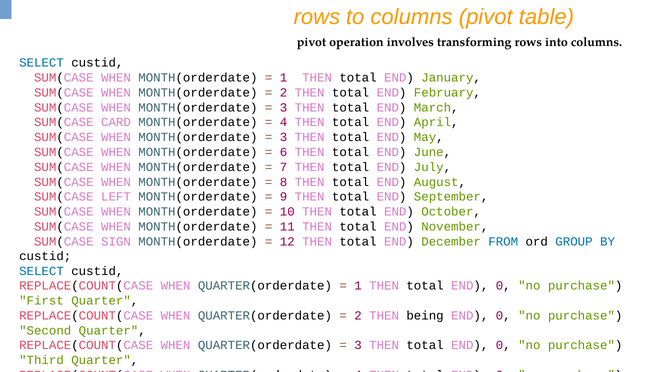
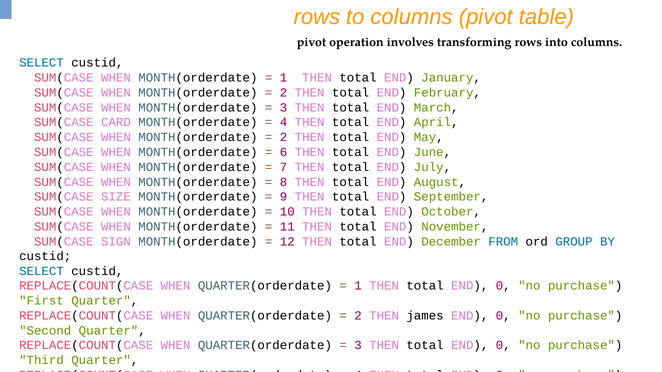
3 at (284, 137): 3 -> 2
LEFT: LEFT -> SIZE
being: being -> james
